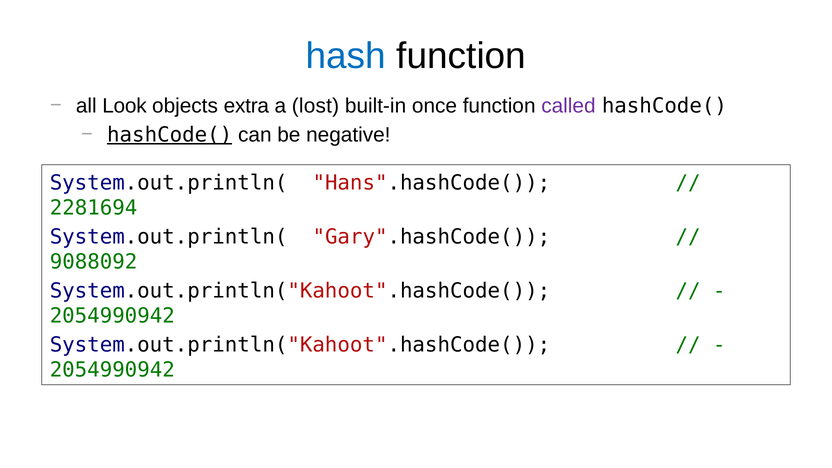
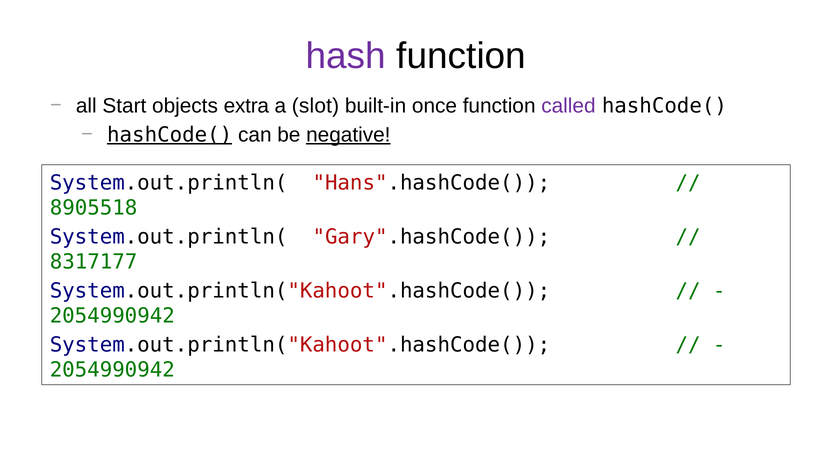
hash colour: blue -> purple
Look: Look -> Start
lost: lost -> slot
negative underline: none -> present
2281694: 2281694 -> 8905518
9088092: 9088092 -> 8317177
